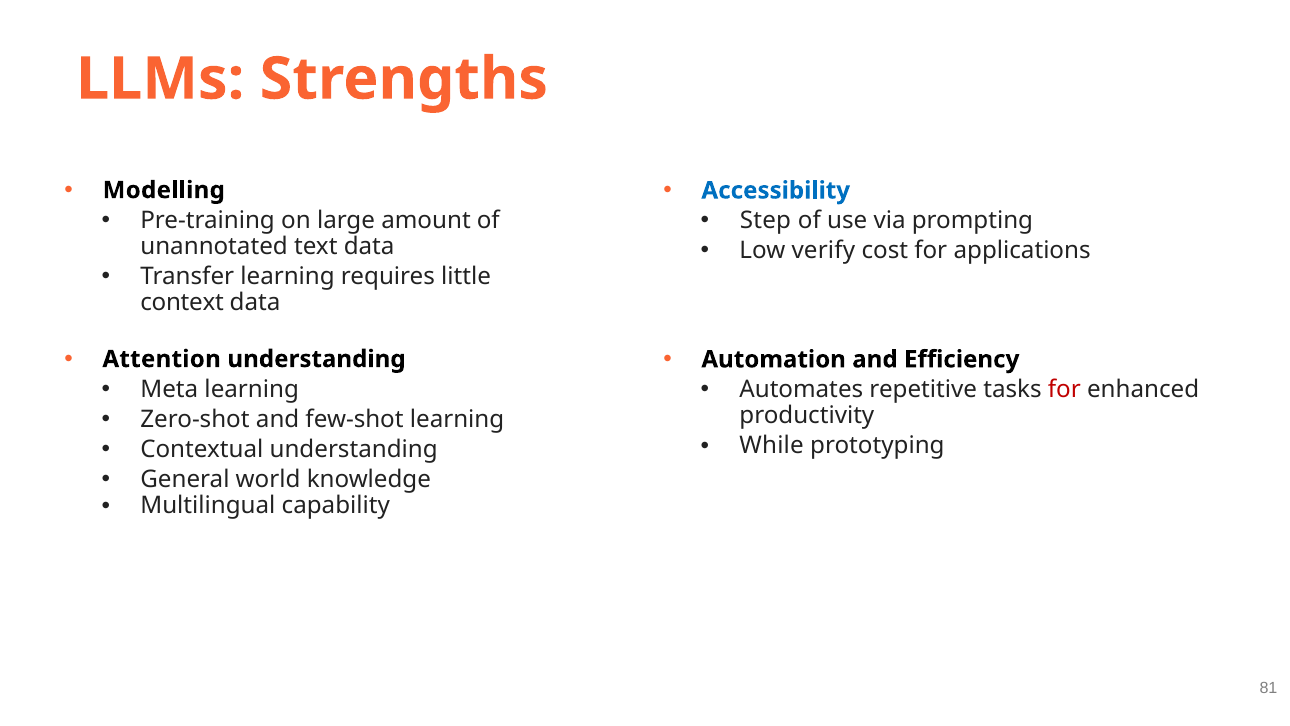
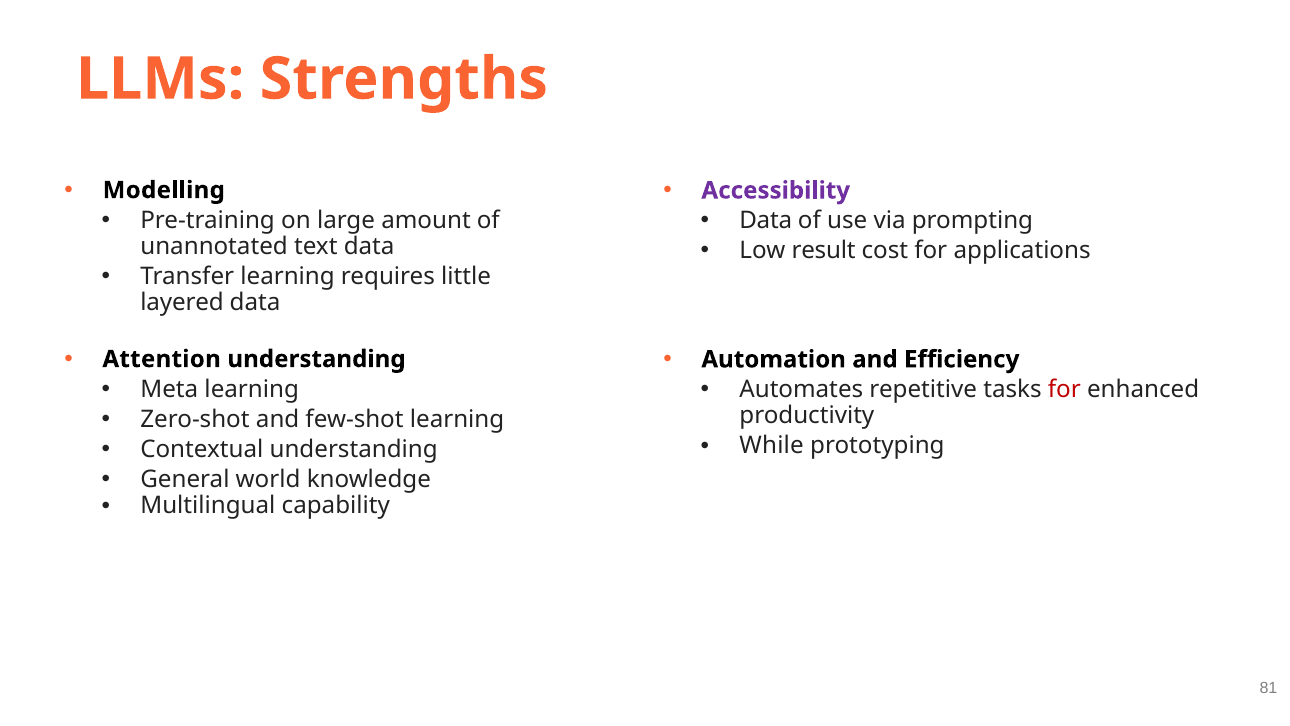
Accessibility colour: blue -> purple
Step at (765, 221): Step -> Data
verify: verify -> result
context: context -> layered
